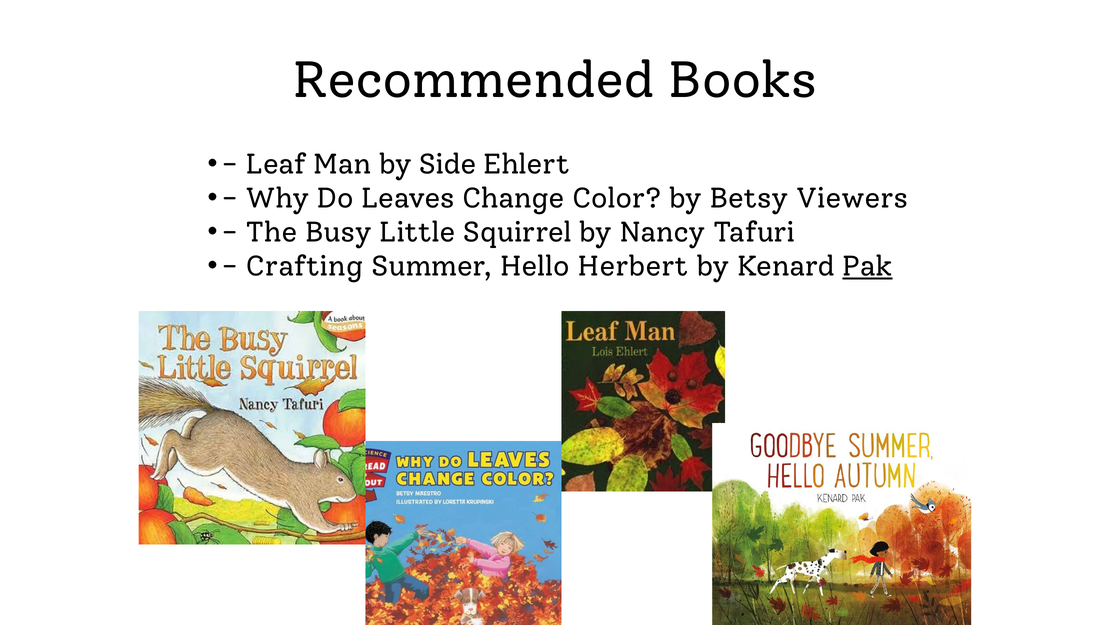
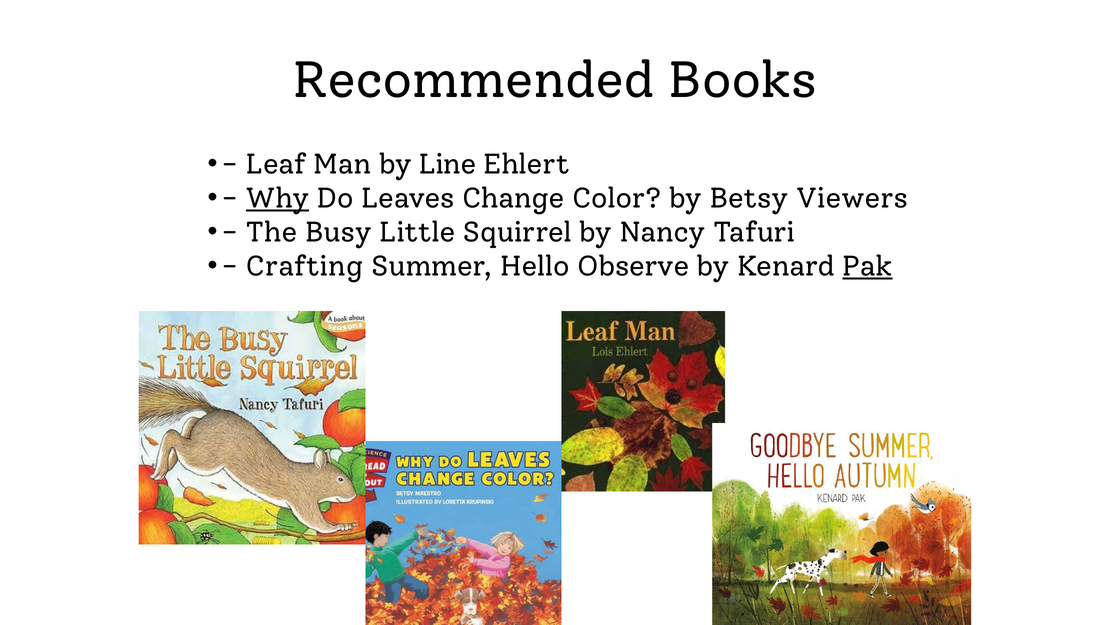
Side: Side -> Line
Why underline: none -> present
Herbert: Herbert -> Observe
